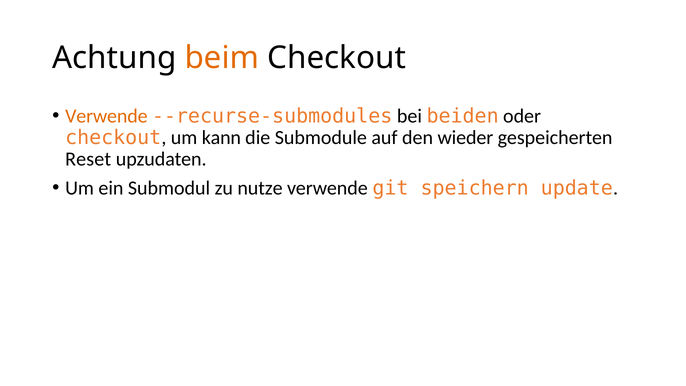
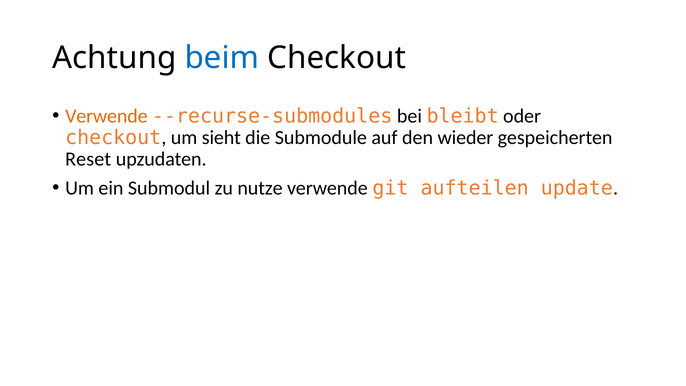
beim colour: orange -> blue
beiden: beiden -> bleibt
kann: kann -> sieht
speichern: speichern -> aufteilen
